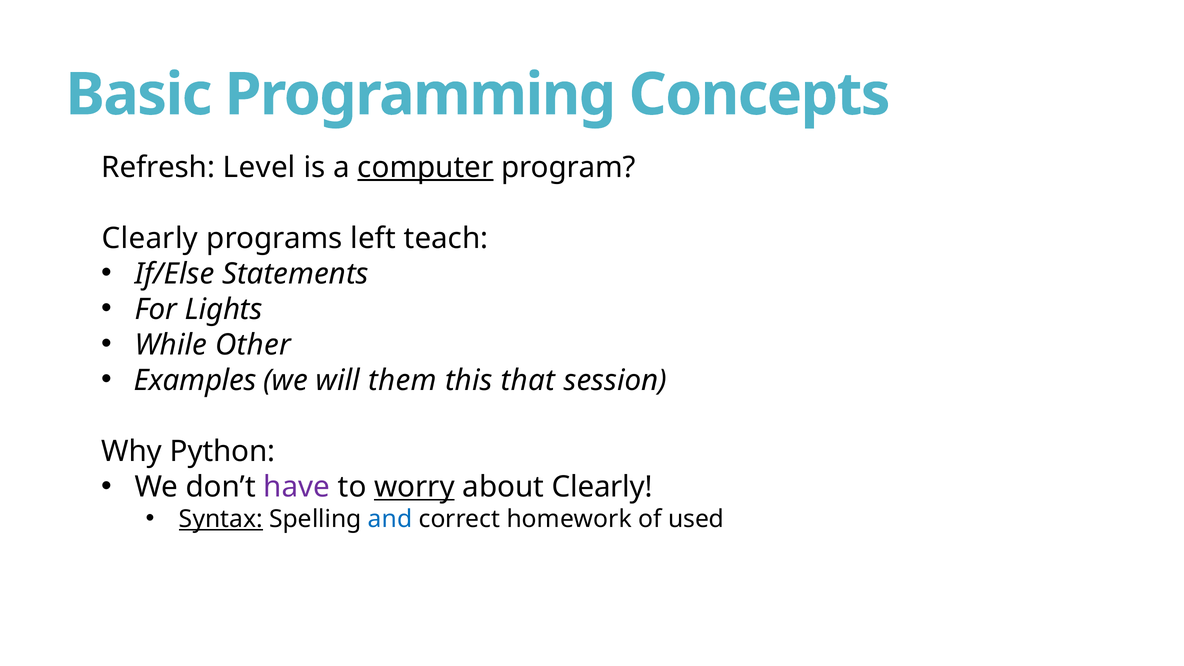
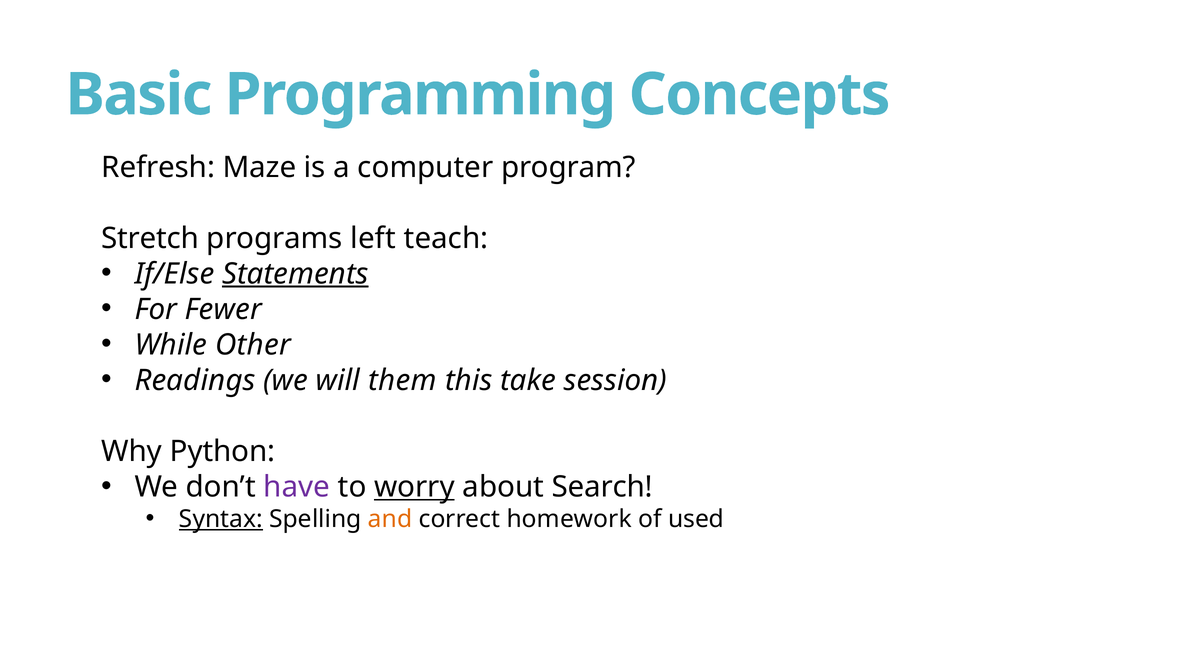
Level: Level -> Maze
computer underline: present -> none
Clearly at (150, 238): Clearly -> Stretch
Statements underline: none -> present
Lights: Lights -> Fewer
Examples: Examples -> Readings
that: that -> take
about Clearly: Clearly -> Search
and colour: blue -> orange
